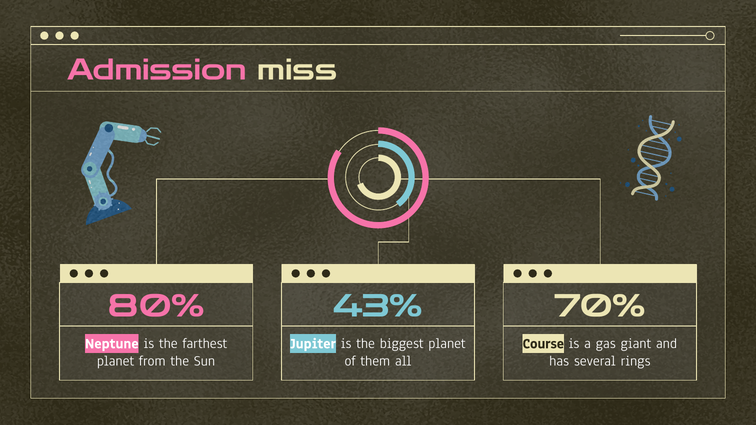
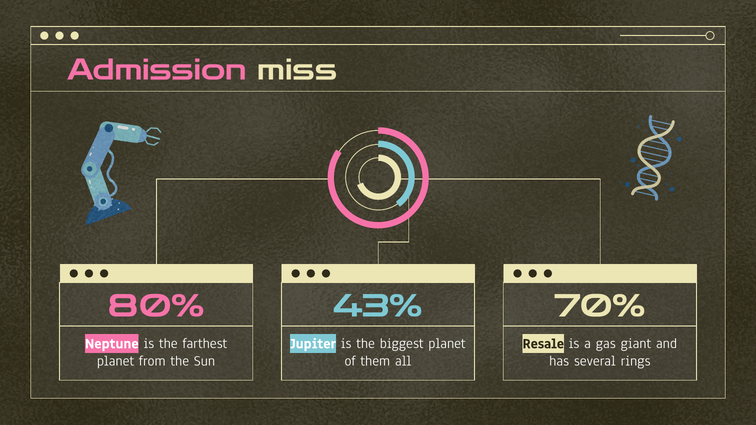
Course: Course -> Resale
